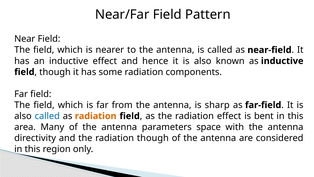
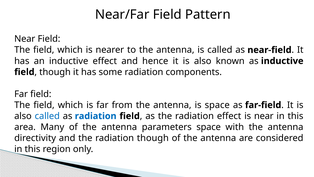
is sharp: sharp -> space
radiation at (96, 116) colour: orange -> blue
is bent: bent -> near
